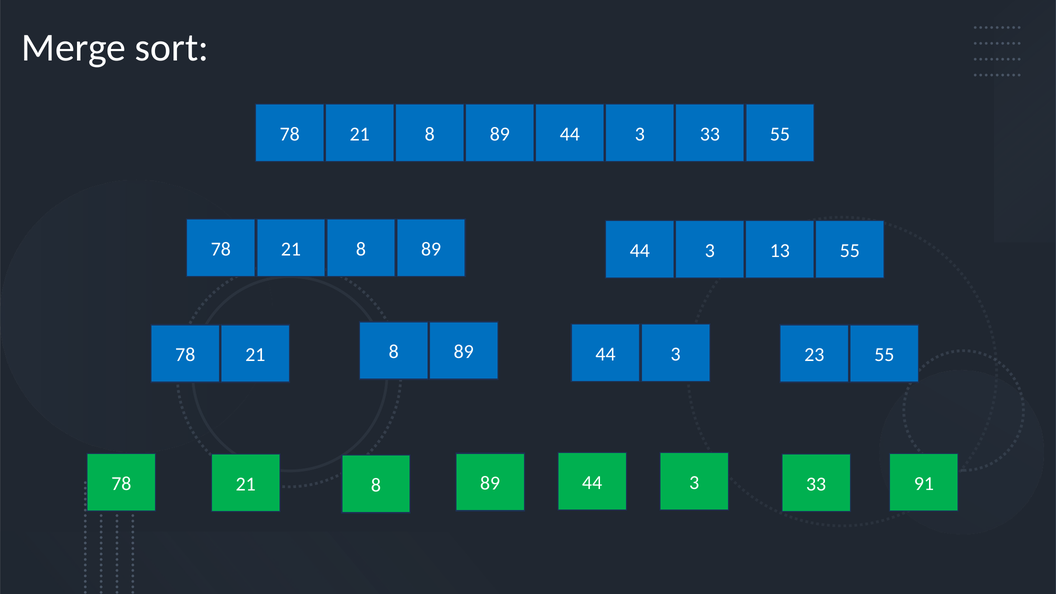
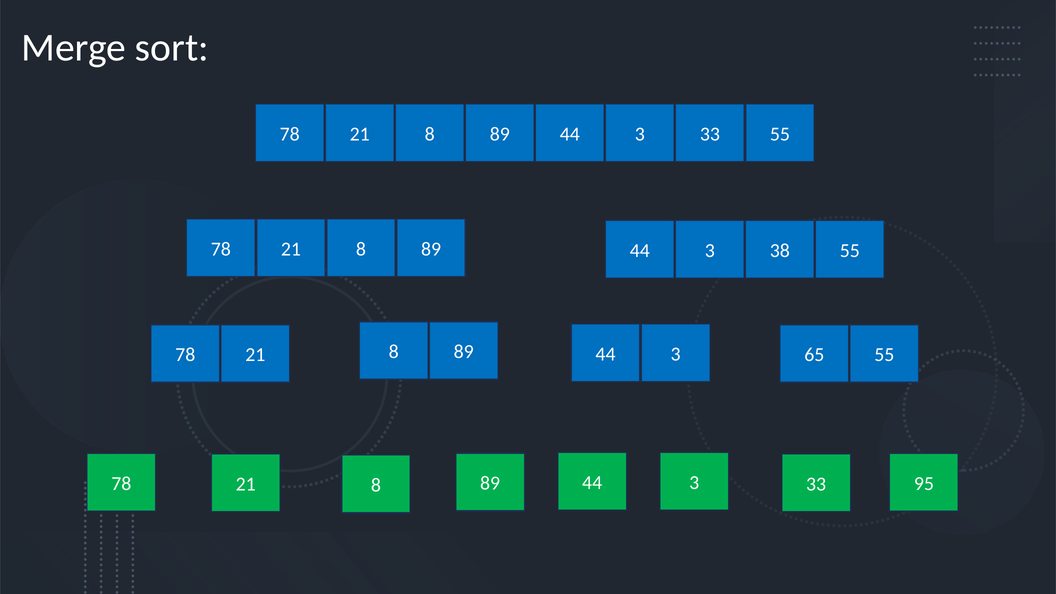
13: 13 -> 38
23: 23 -> 65
91: 91 -> 95
